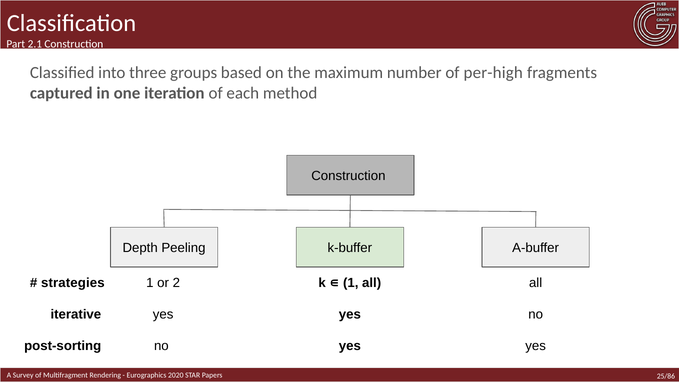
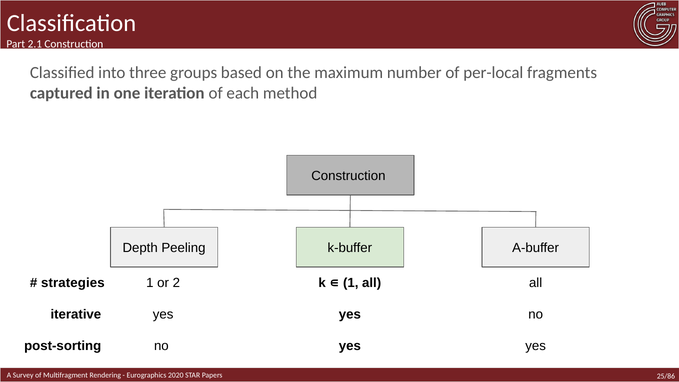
per-high: per-high -> per-local
